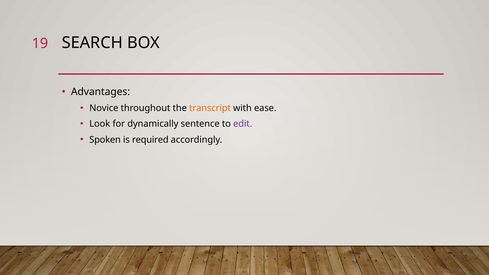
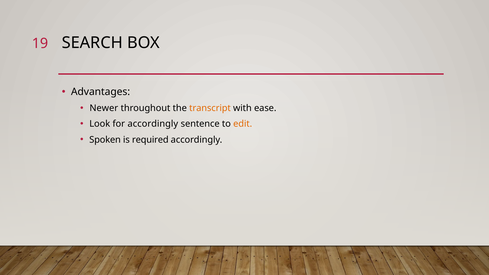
Novice: Novice -> Newer
for dynamically: dynamically -> accordingly
edit colour: purple -> orange
